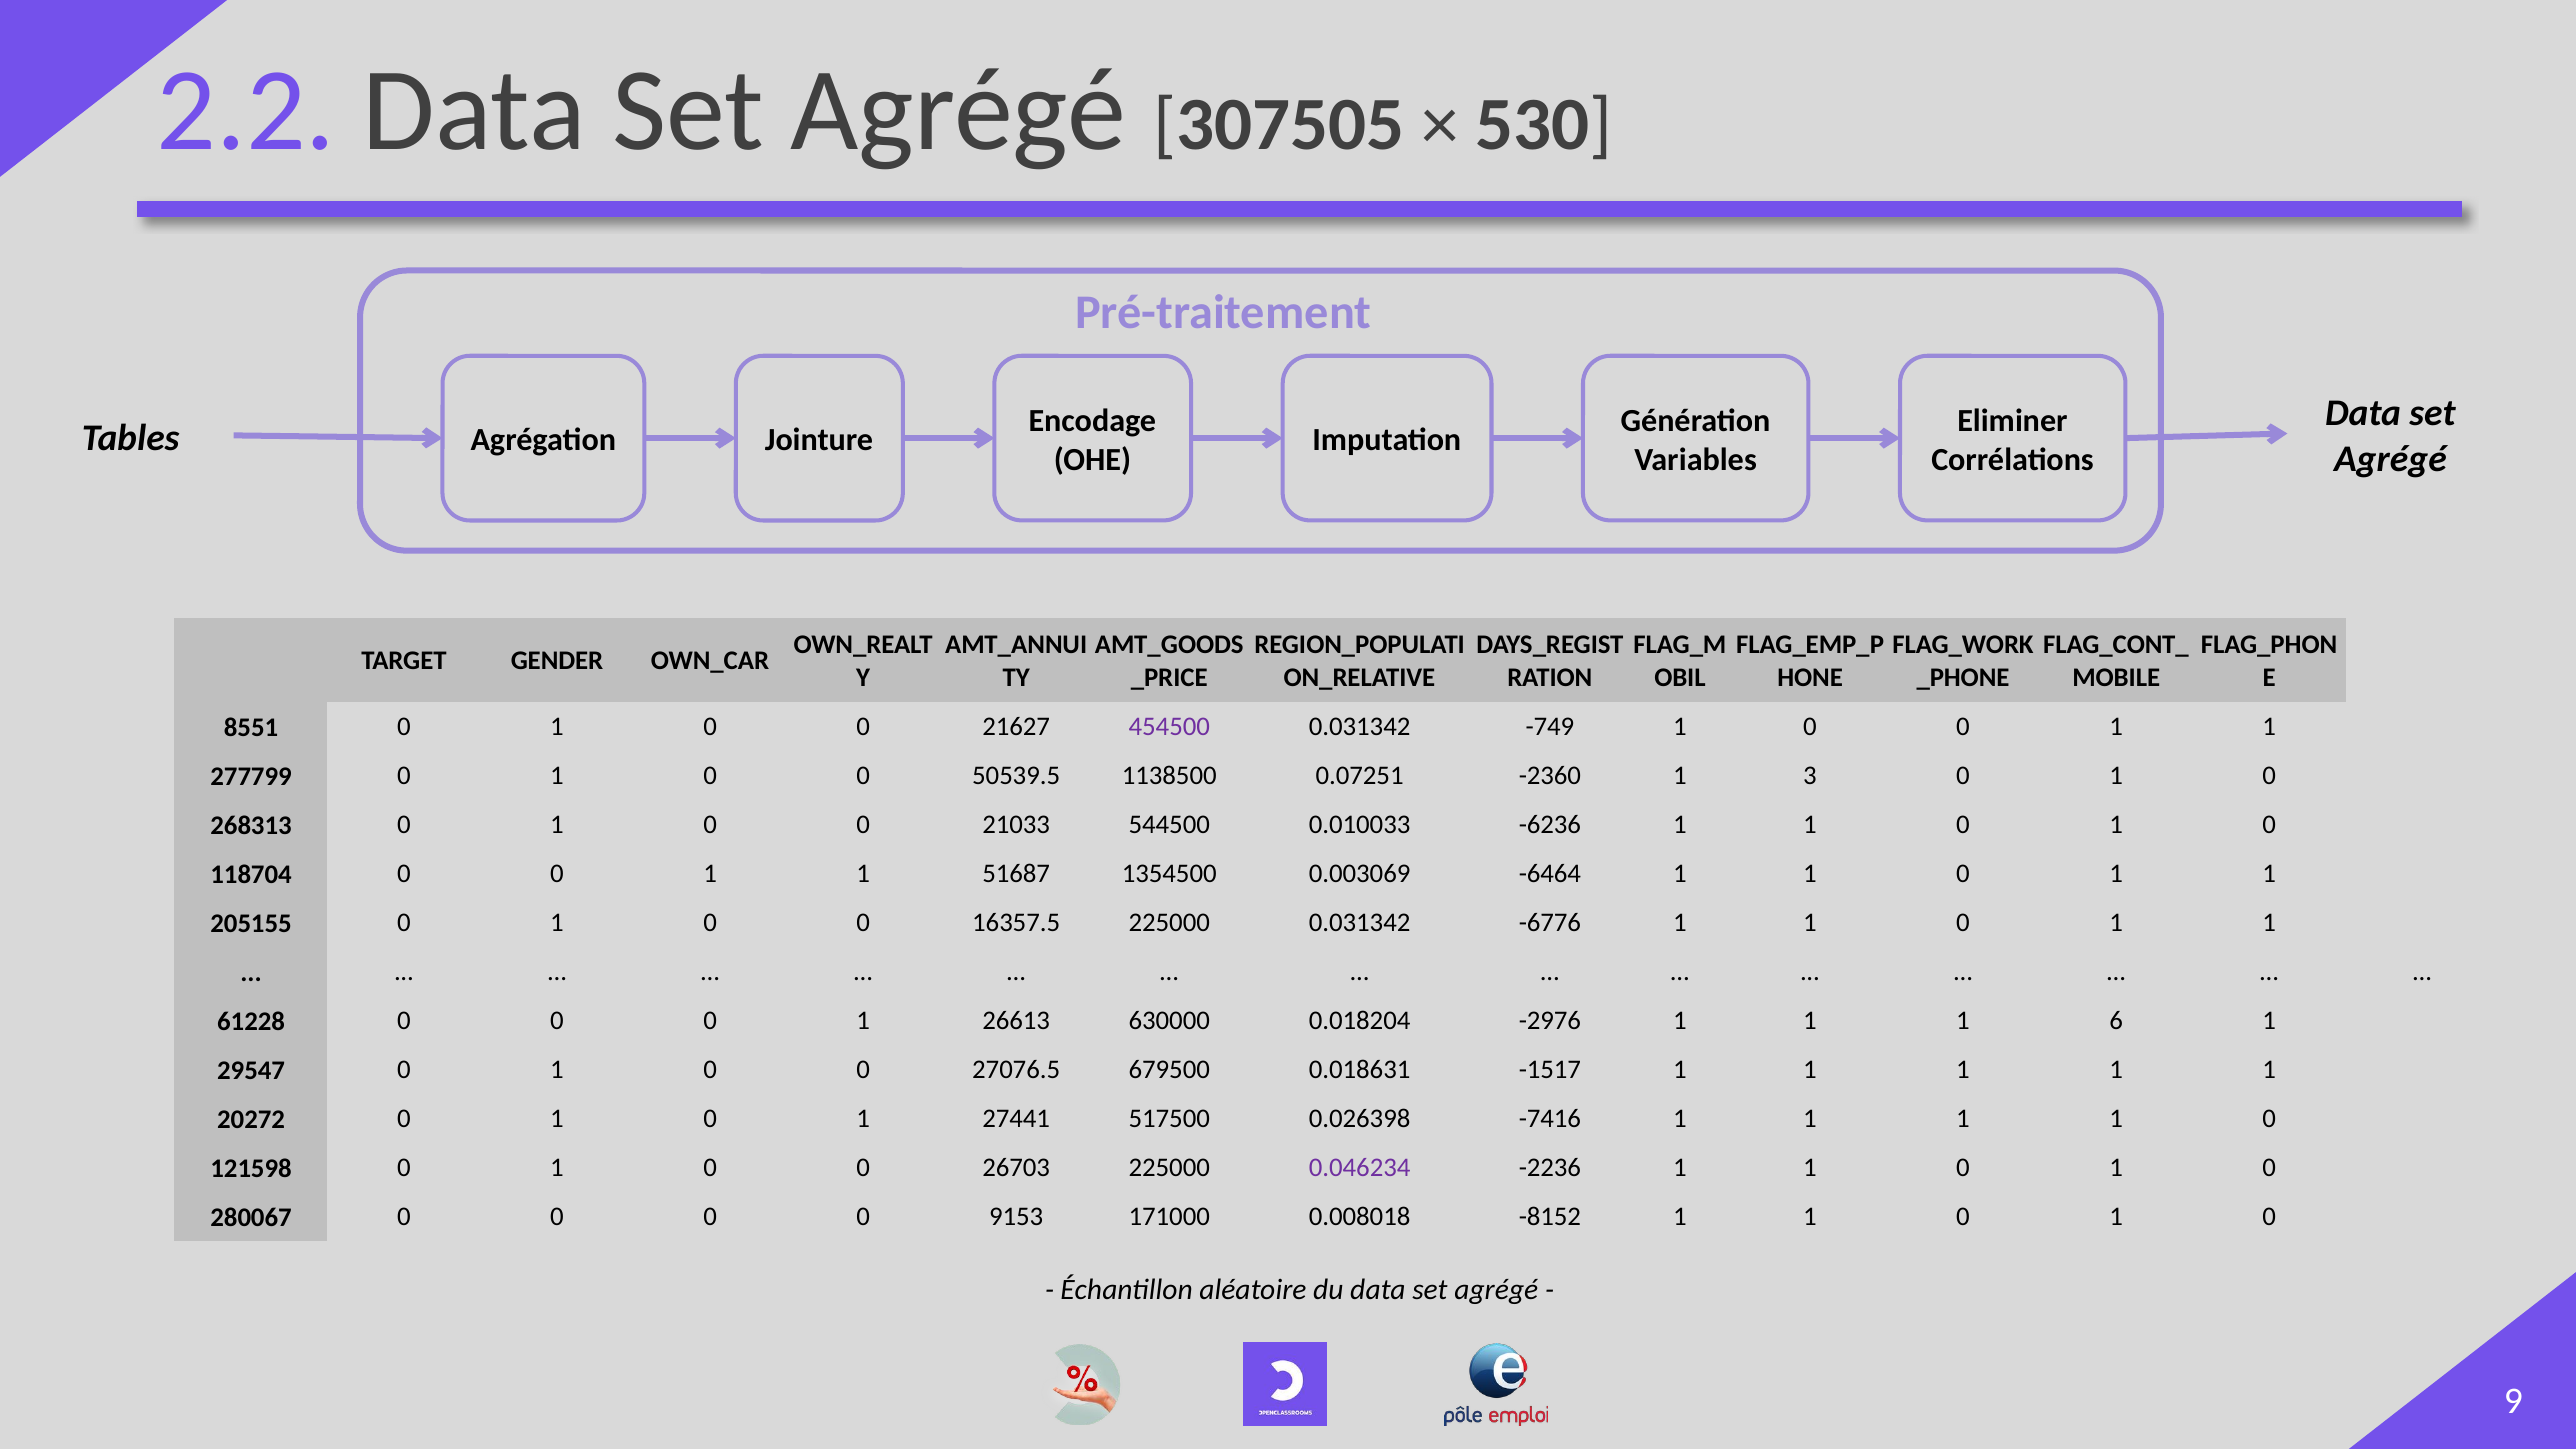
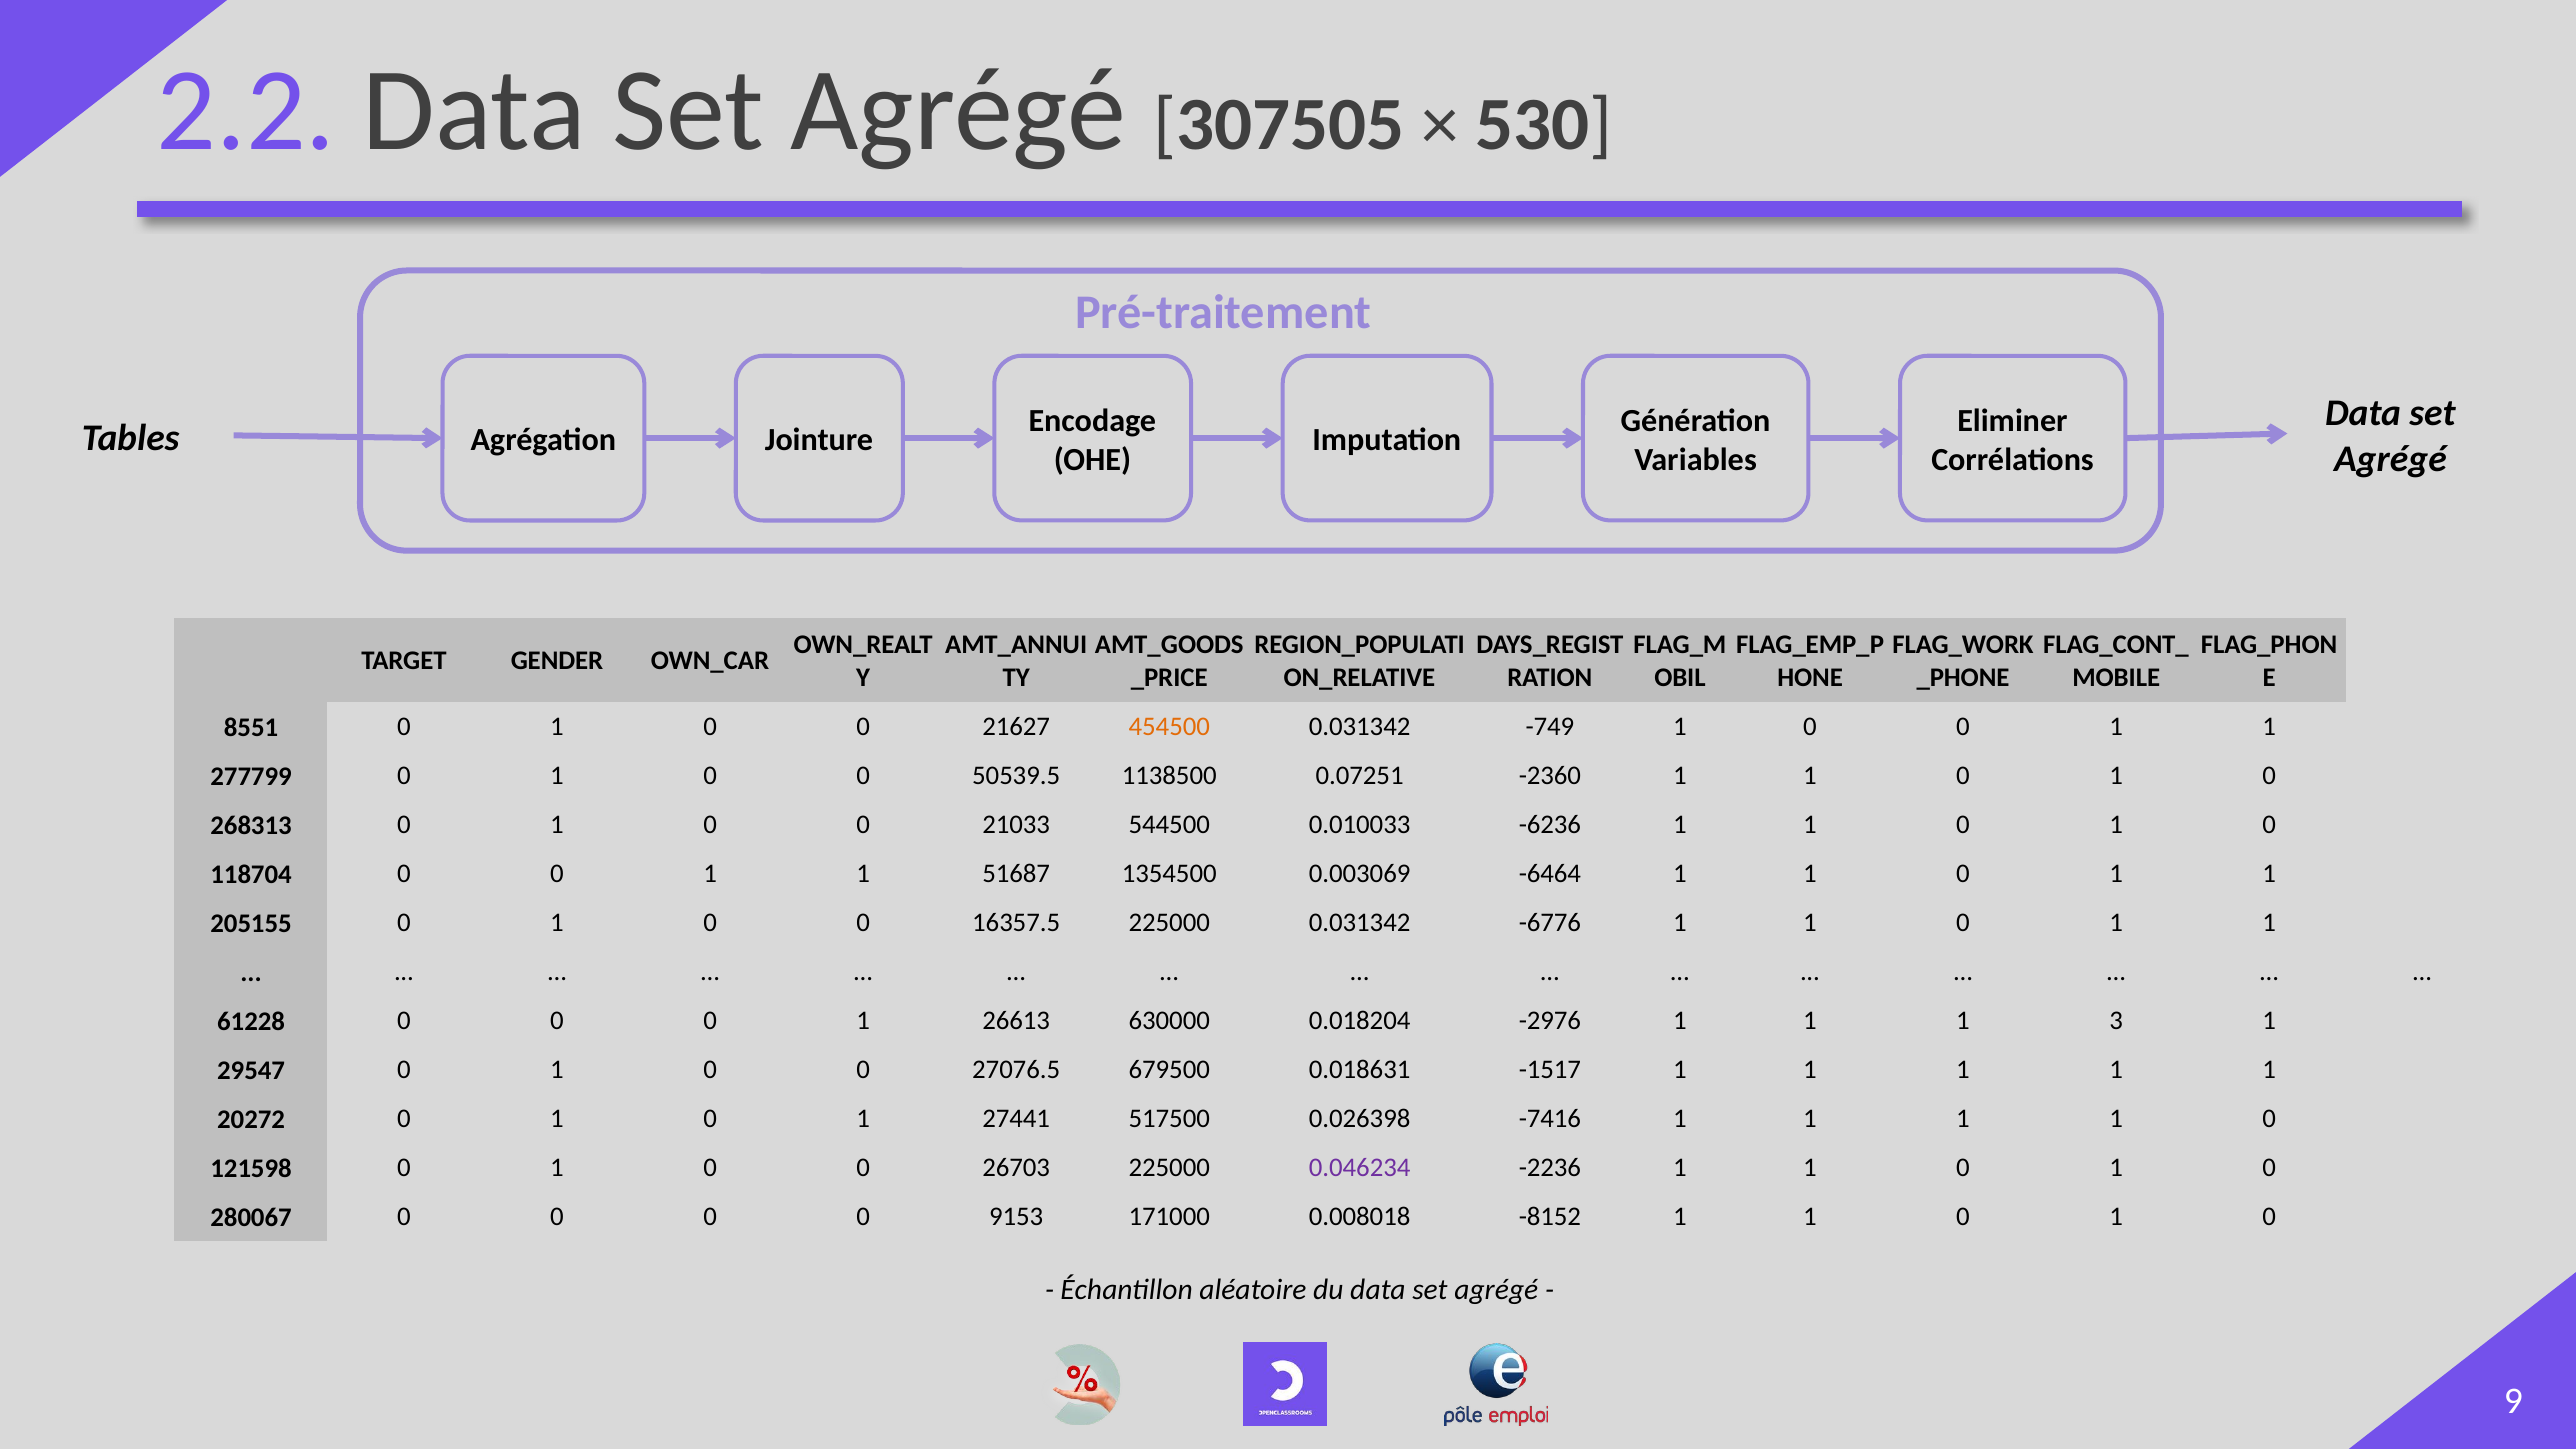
454500 colour: purple -> orange
-2360 1 3: 3 -> 1
6: 6 -> 3
